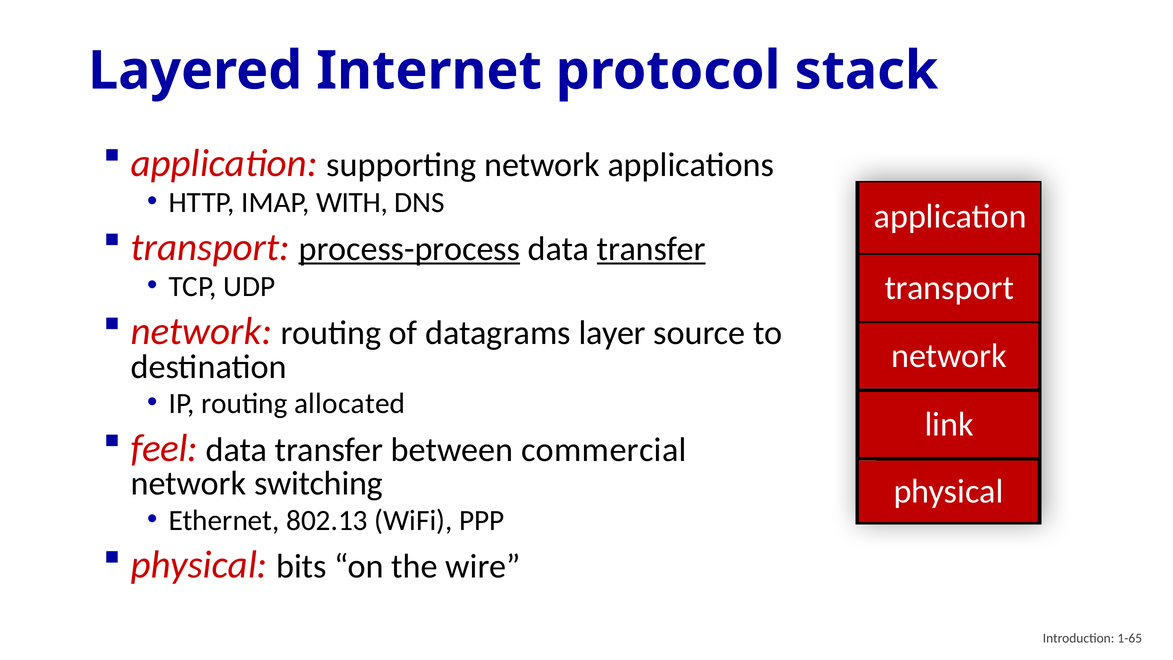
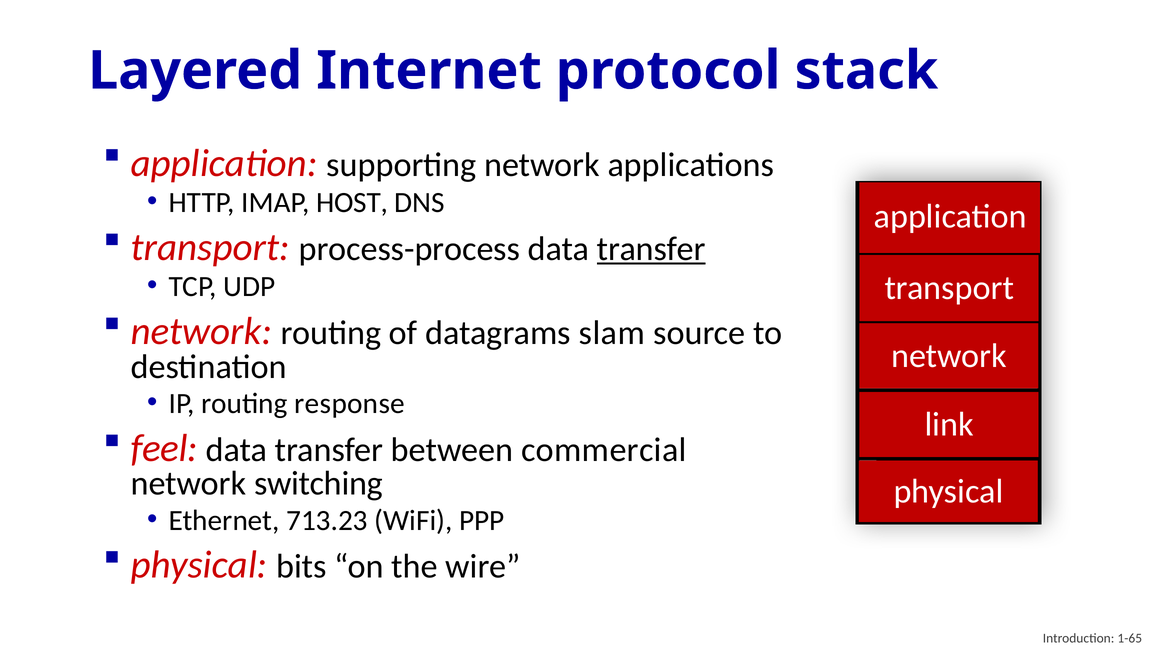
WITH: WITH -> HOST
process-process underline: present -> none
layer: layer -> slam
allocated: allocated -> response
802.13: 802.13 -> 713.23
